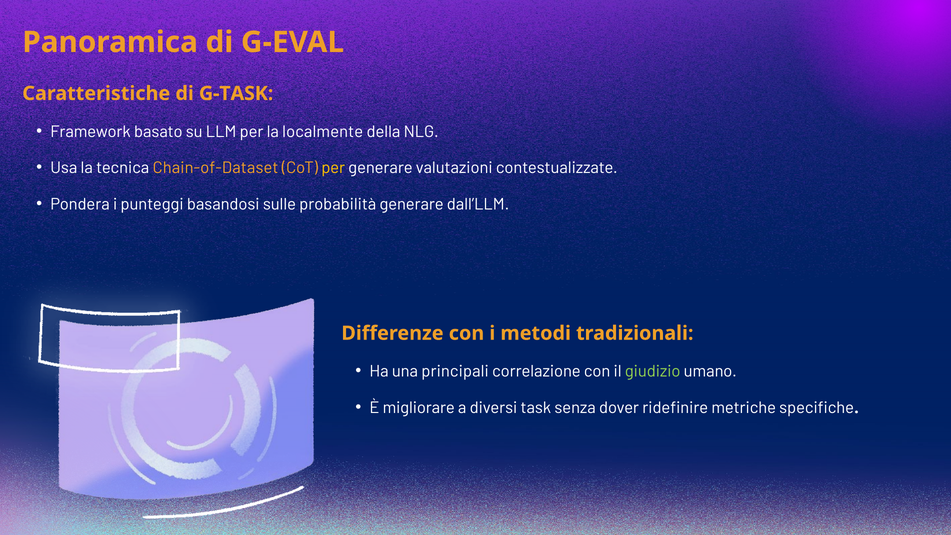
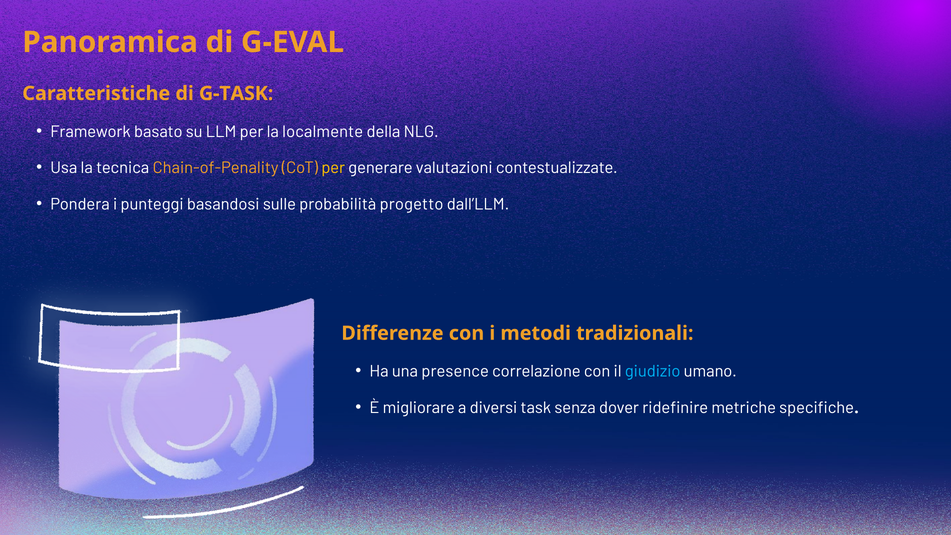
Chain-of-Dataset: Chain-of-Dataset -> Chain-of-Penality
probabilità generare: generare -> progetto
principali: principali -> presence
giudizio colour: light green -> light blue
